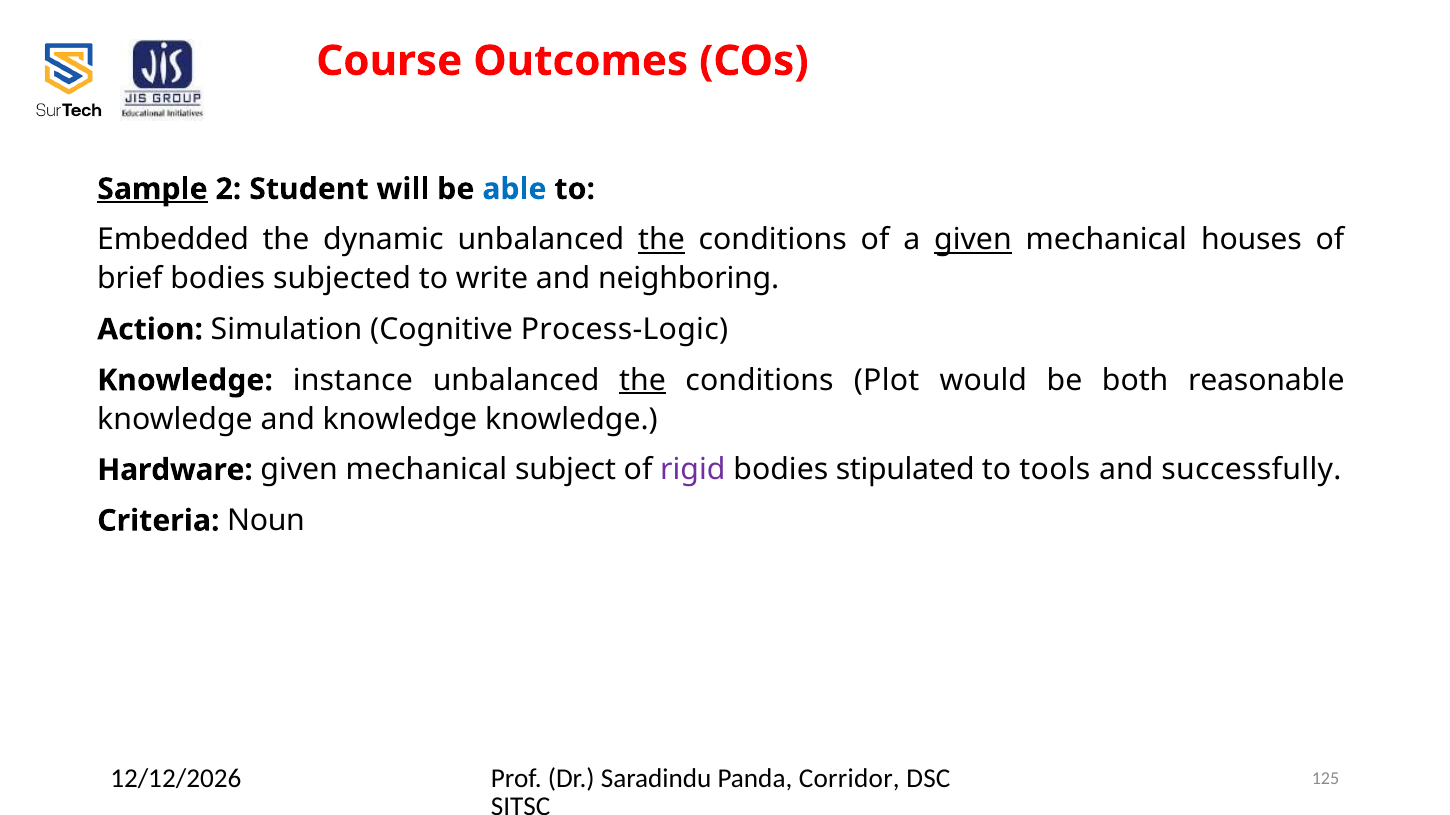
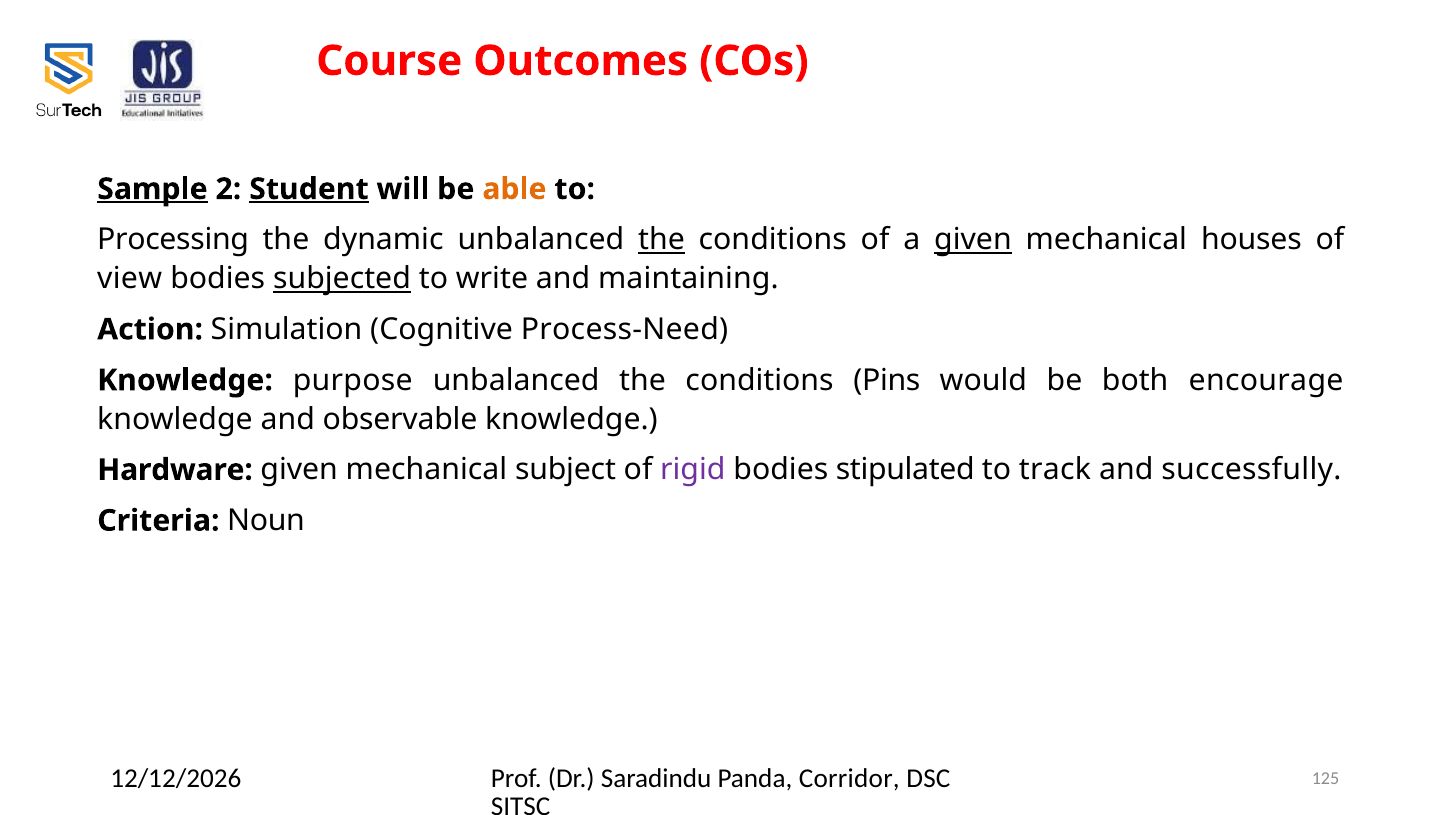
Student underline: none -> present
able colour: blue -> orange
Embedded: Embedded -> Processing
brief: brief -> view
subjected underline: none -> present
neighboring: neighboring -> maintaining
Process-Logic: Process-Logic -> Process-Need
instance: instance -> purpose
the at (642, 381) underline: present -> none
Plot: Plot -> Pins
reasonable: reasonable -> encourage
and knowledge: knowledge -> observable
tools: tools -> track
